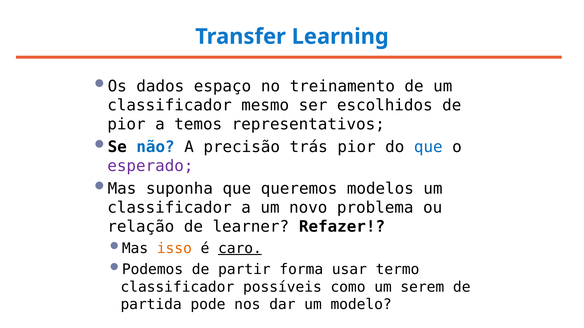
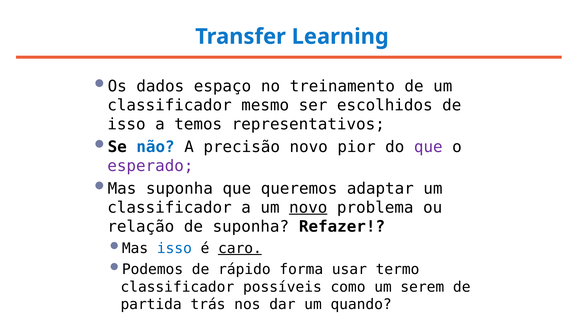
pior at (126, 124): pior -> isso
precisão trás: trás -> novo
que at (428, 147) colour: blue -> purple
modelos: modelos -> adaptar
novo at (308, 208) underline: none -> present
de learner: learner -> suponha
isso at (174, 249) colour: orange -> blue
partir: partir -> rápido
pode: pode -> trás
modelo: modelo -> quando
